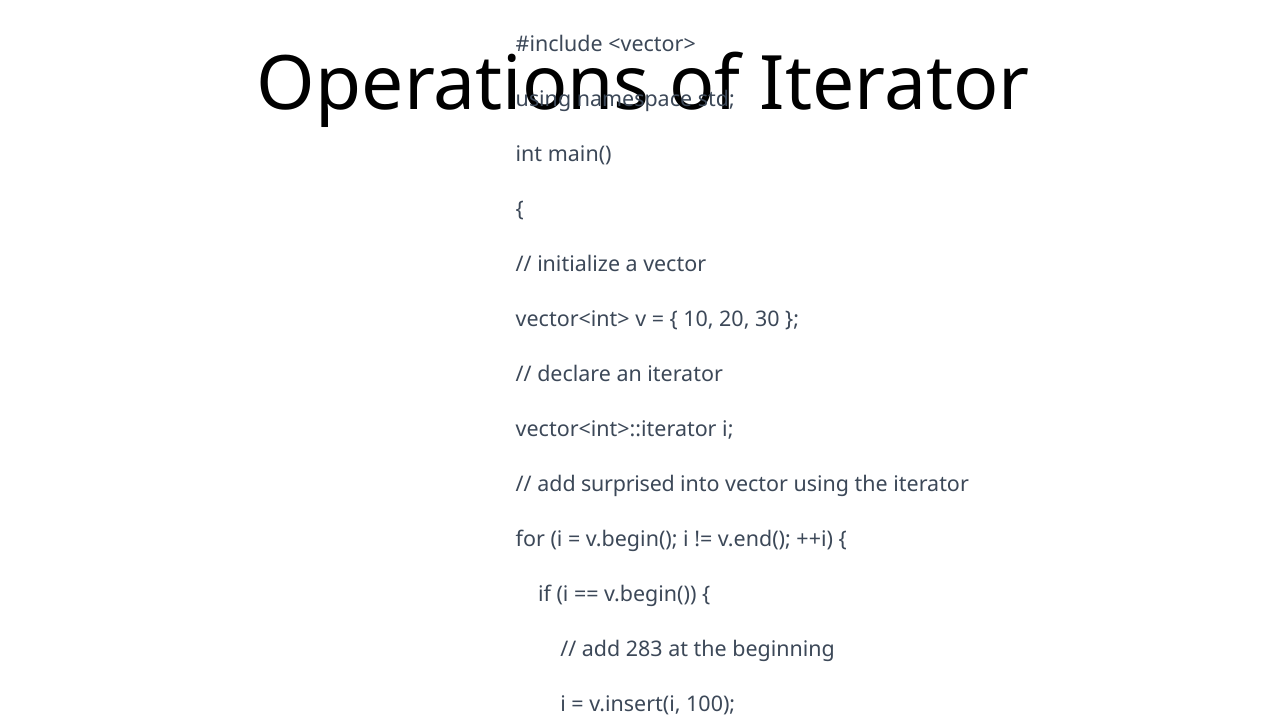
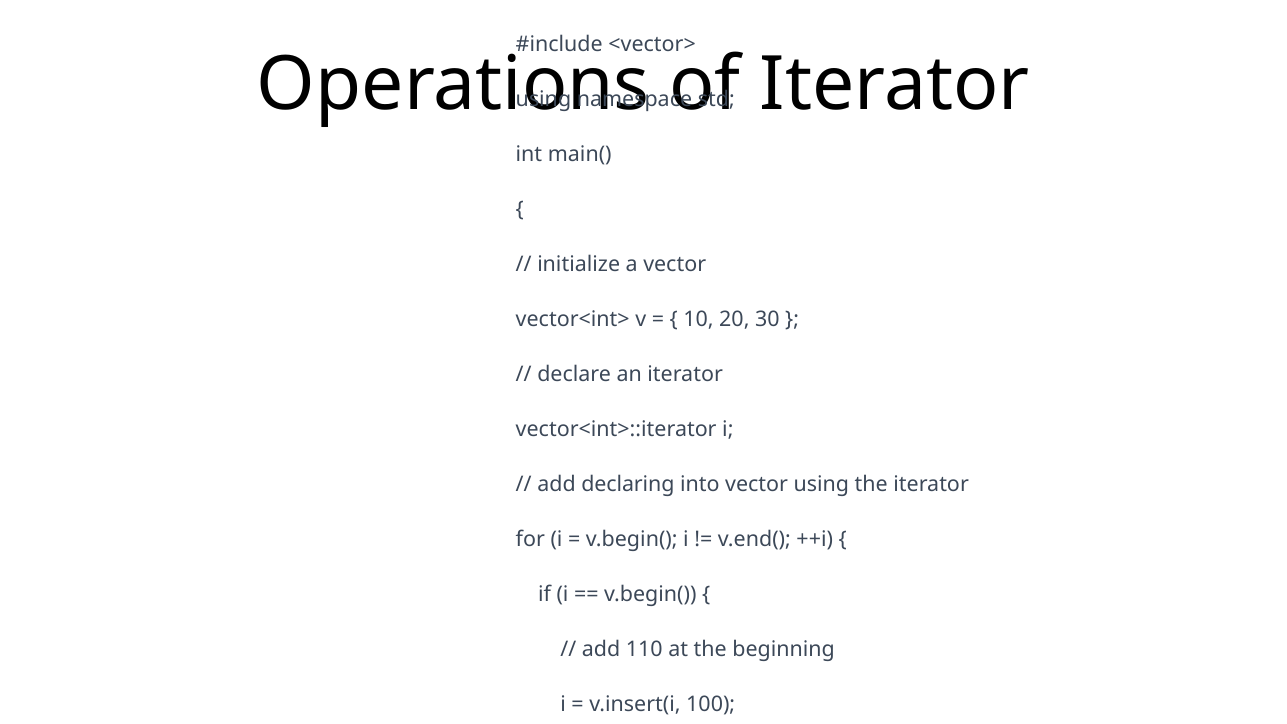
surprised: surprised -> declaring
283: 283 -> 110
